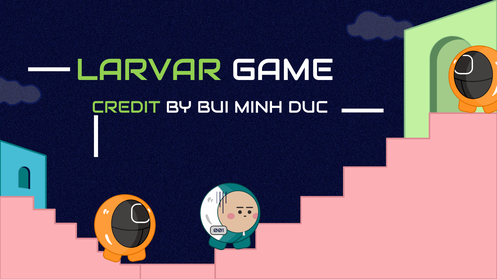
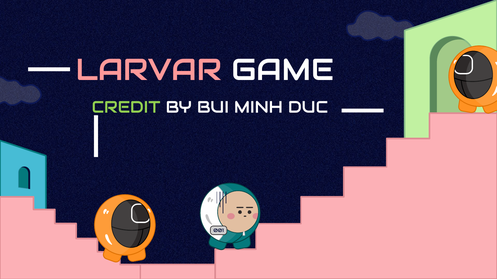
LARVAR colour: light green -> pink
